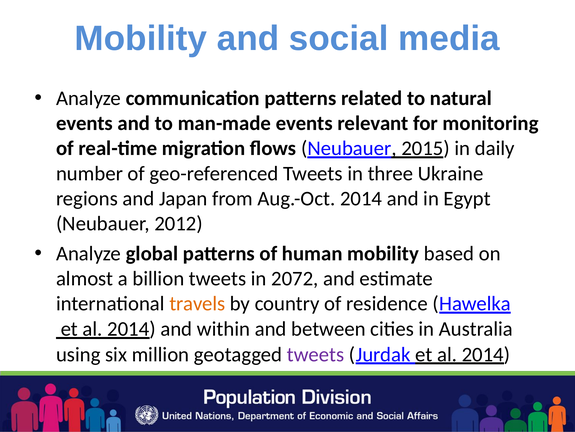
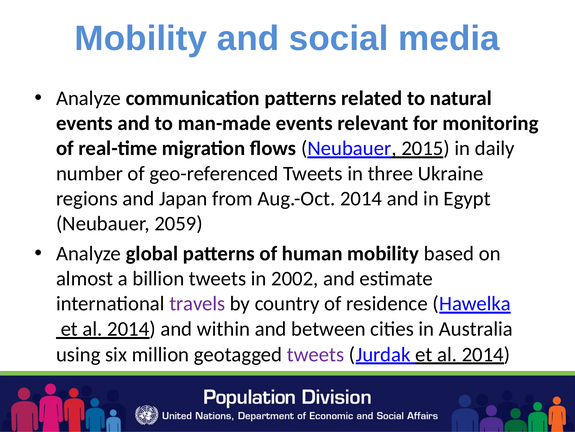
2012: 2012 -> 2059
2072: 2072 -> 2002
travels colour: orange -> purple
